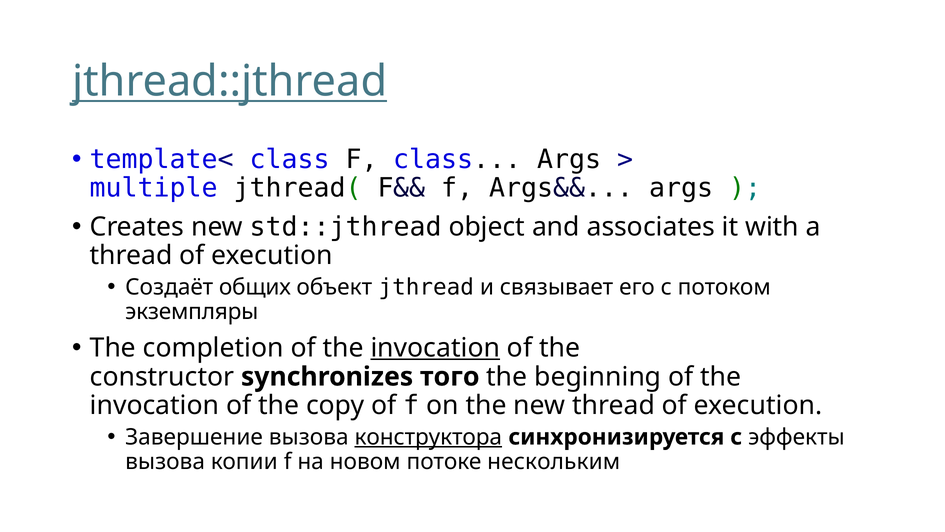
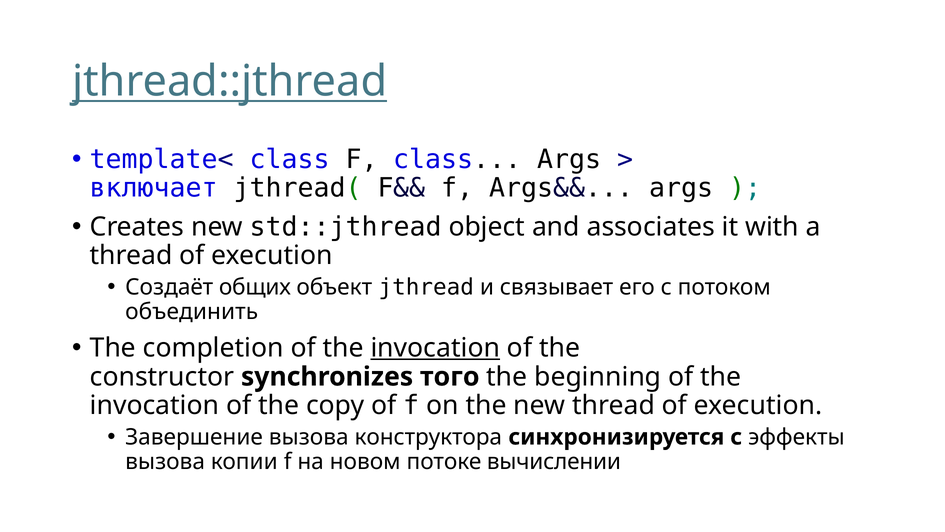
multiple: multiple -> включает
экземпляры: экземпляры -> объединить
конструктора underline: present -> none
нескольким: нескольким -> вычислении
